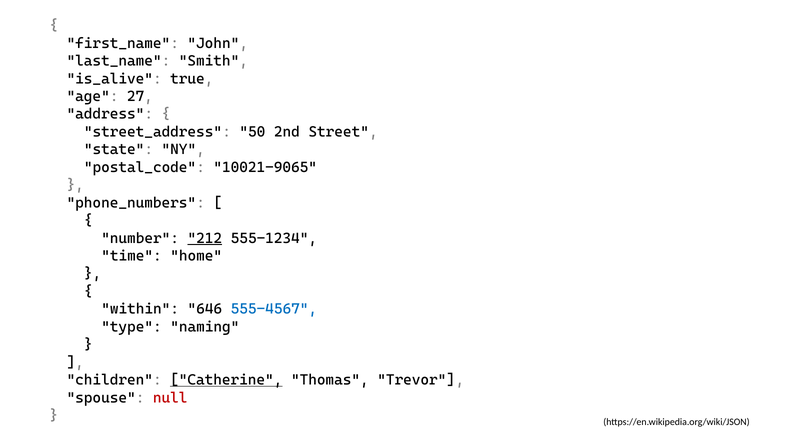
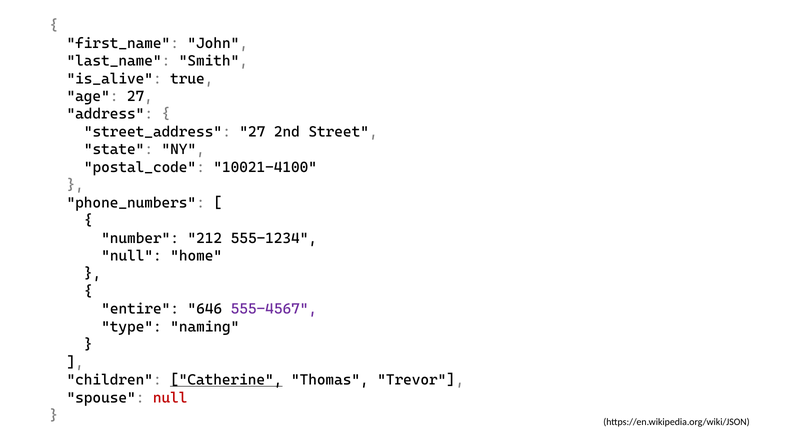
street_address 50: 50 -> 27
10021-9065: 10021-9065 -> 10021-4100
212 underline: present -> none
time at (131, 256): time -> null
within: within -> entire
555-4567 colour: blue -> purple
